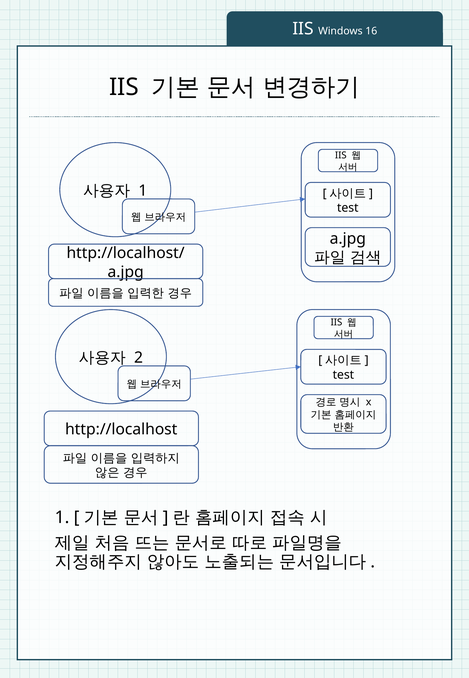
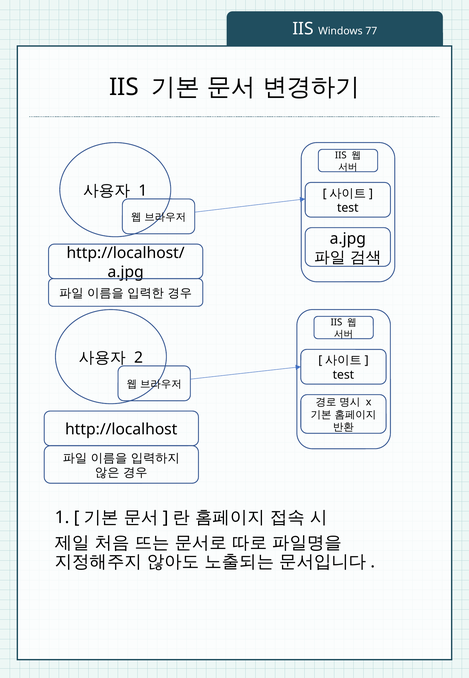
16: 16 -> 77
